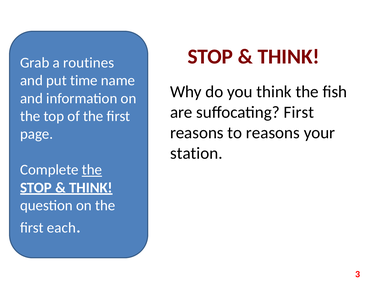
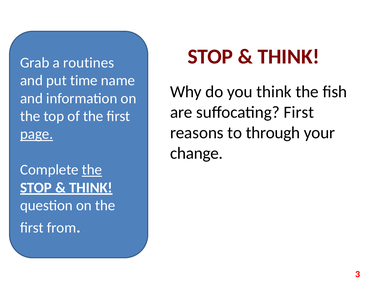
to reasons: reasons -> through
page underline: none -> present
station: station -> change
each: each -> from
